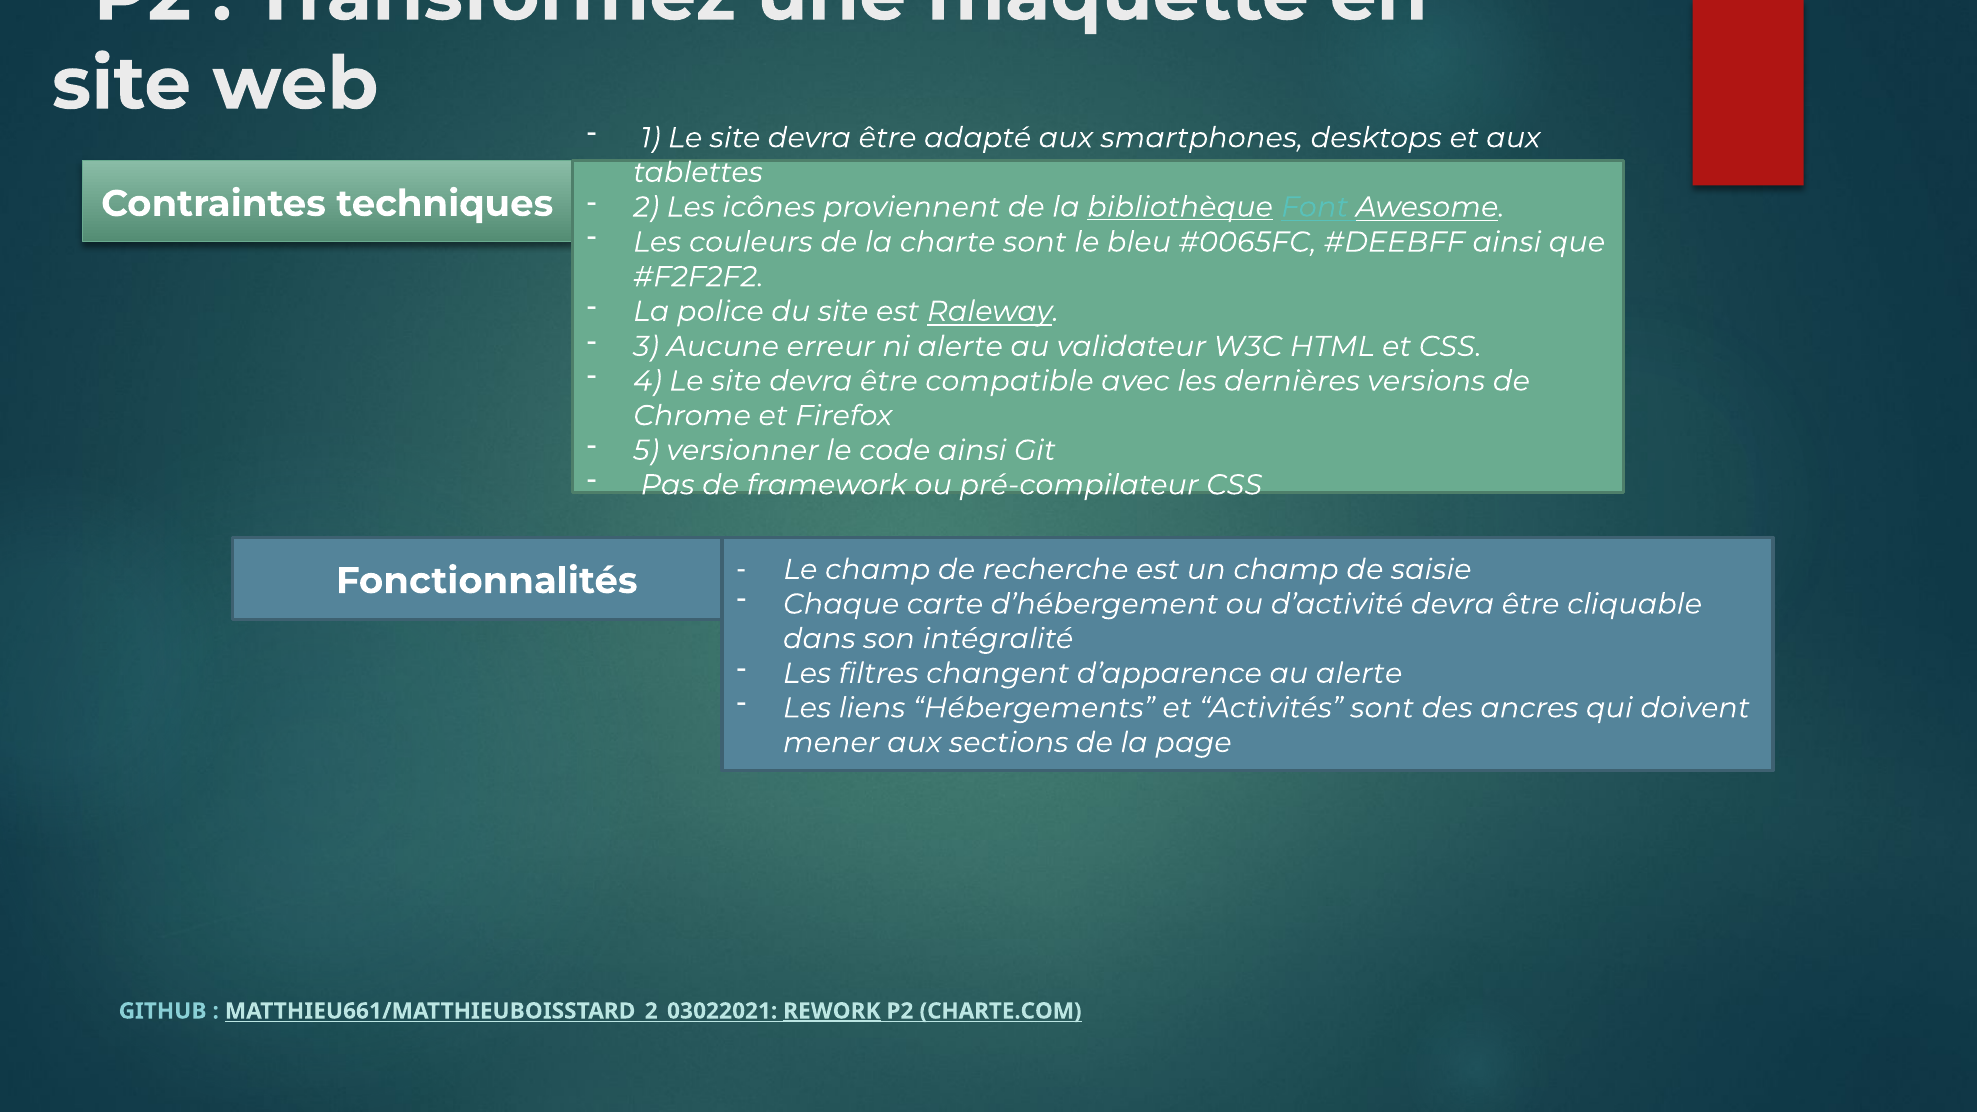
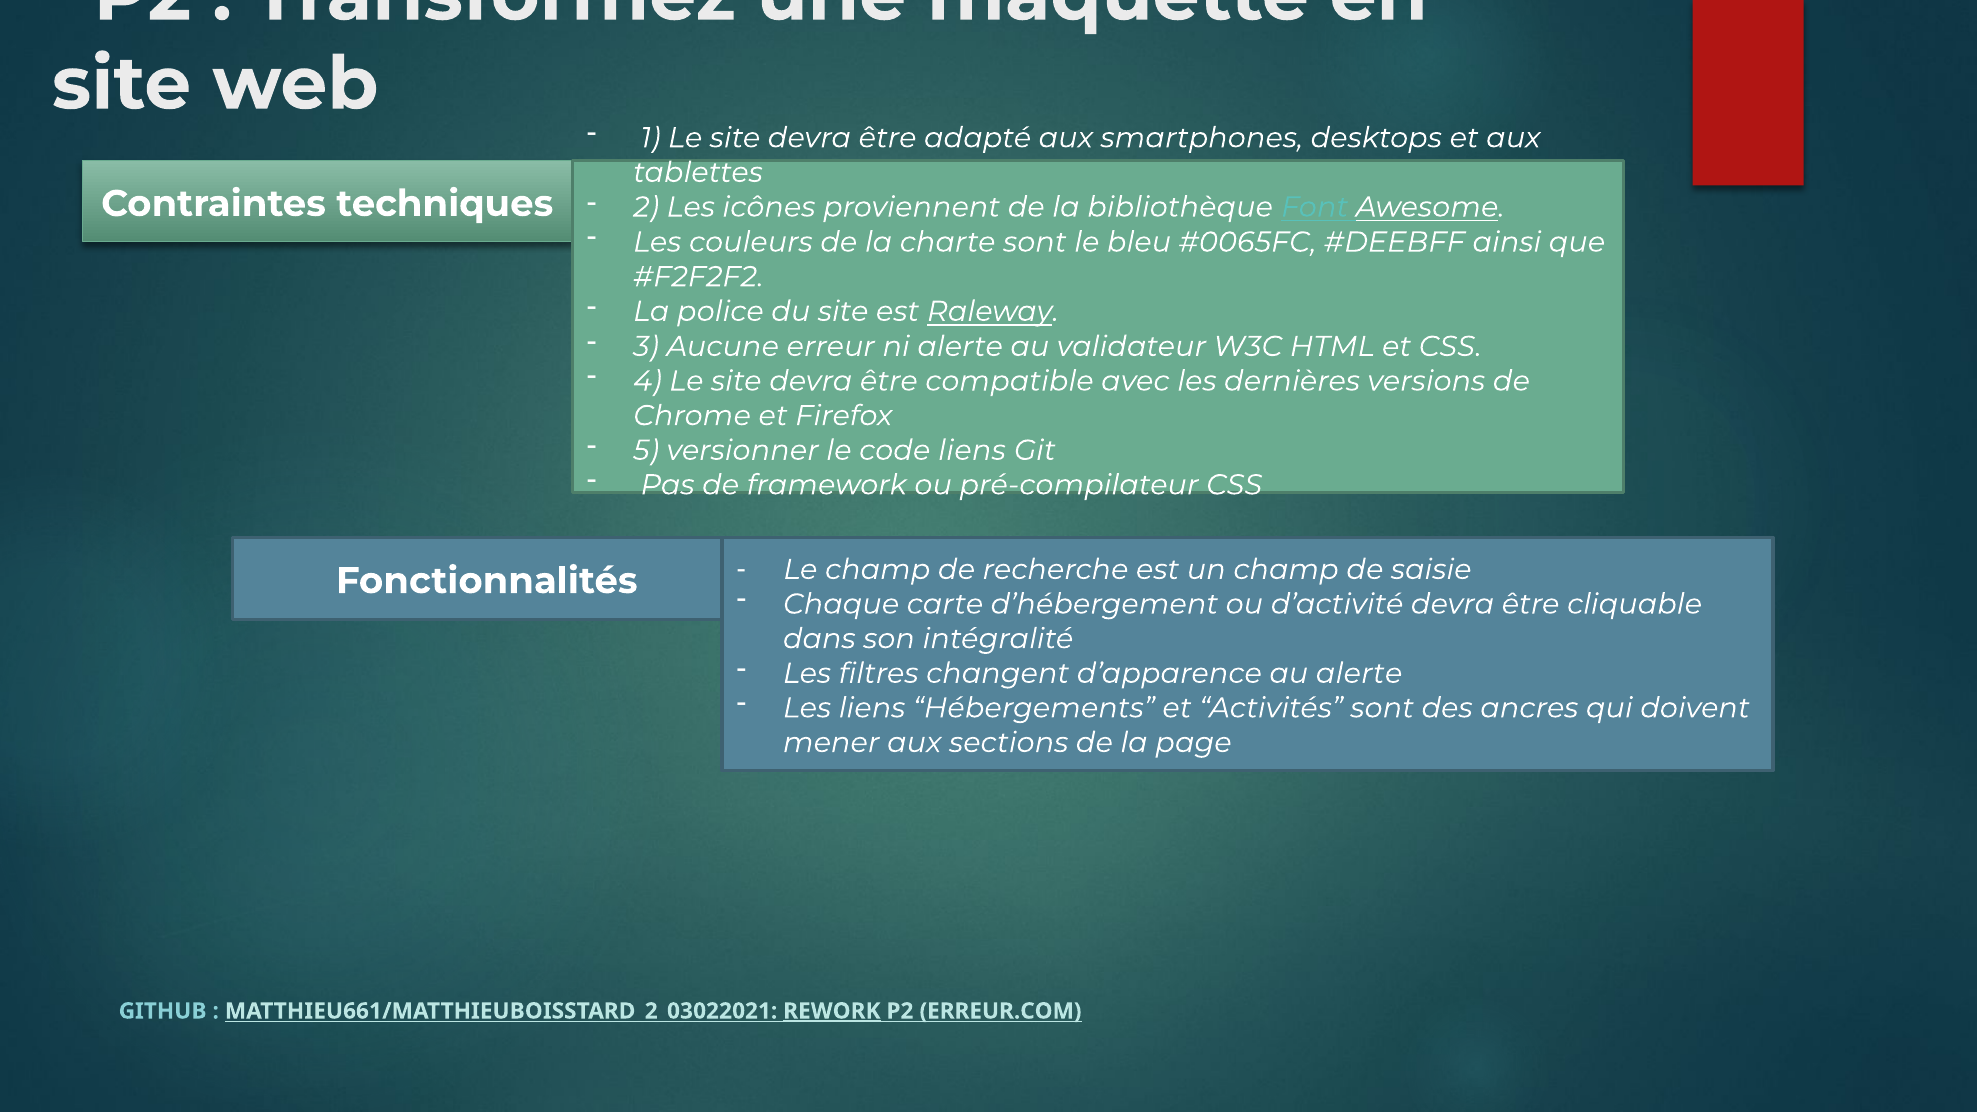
bibliothèque underline: present -> none
code ainsi: ainsi -> liens
CHARTE.COM: CHARTE.COM -> ERREUR.COM
